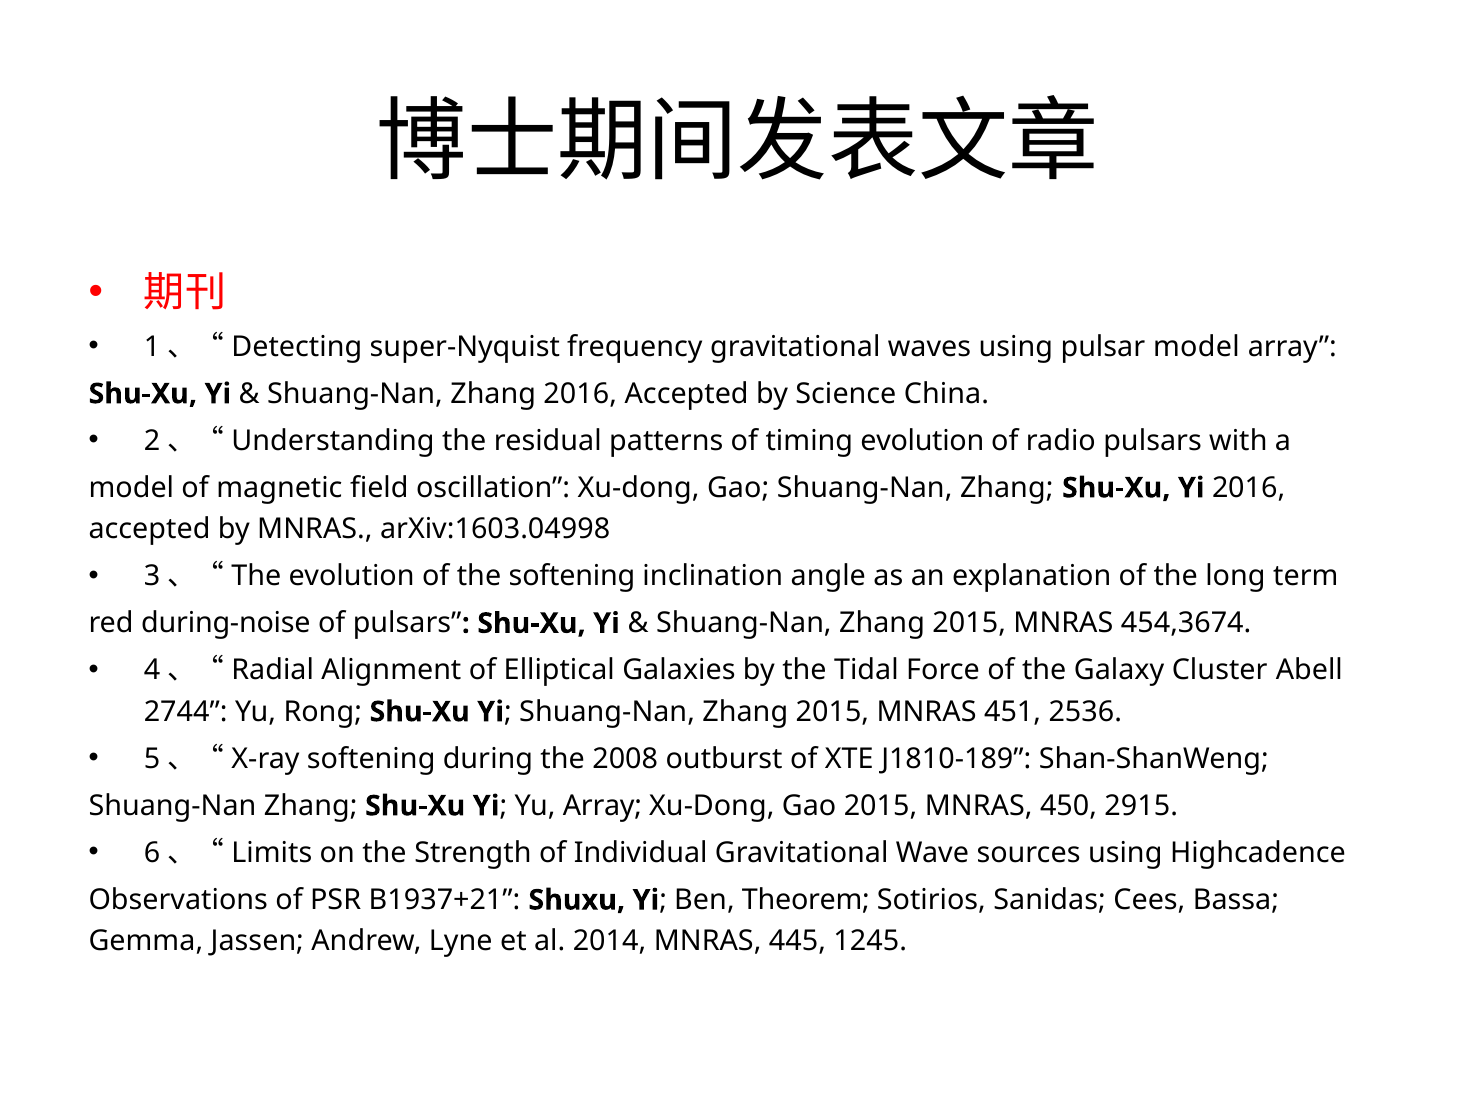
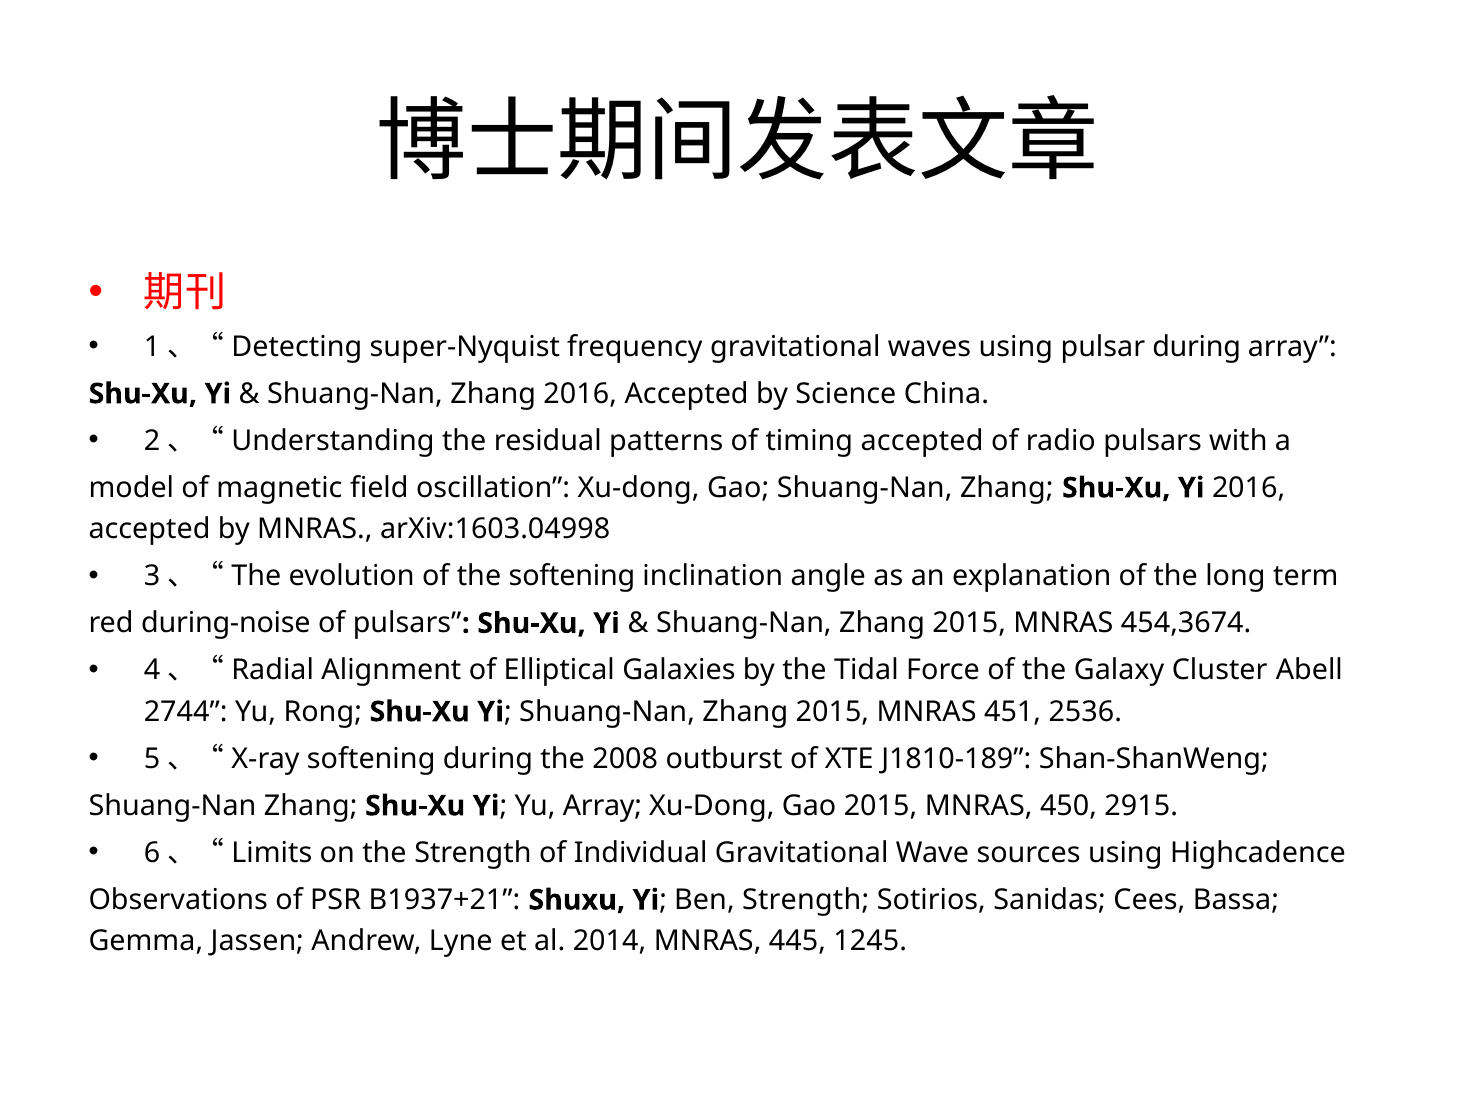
pulsar model: model -> during
timing evolution: evolution -> accepted
Ben Theorem: Theorem -> Strength
